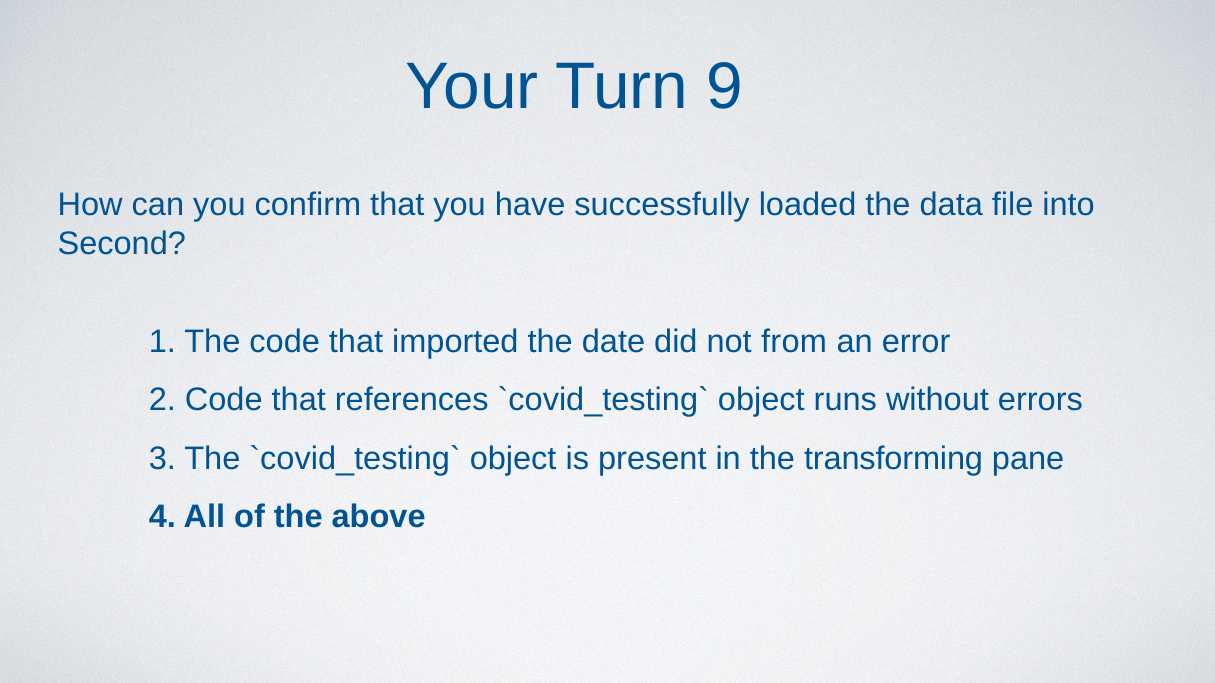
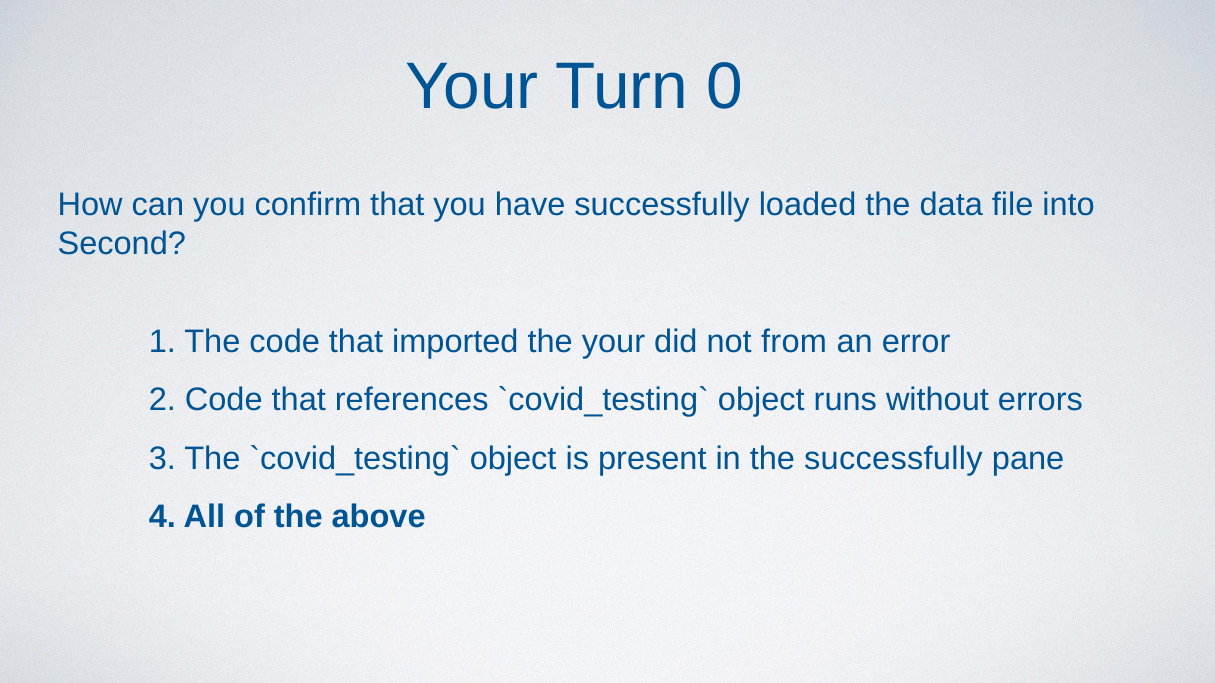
9: 9 -> 0
the date: date -> your
the transforming: transforming -> successfully
